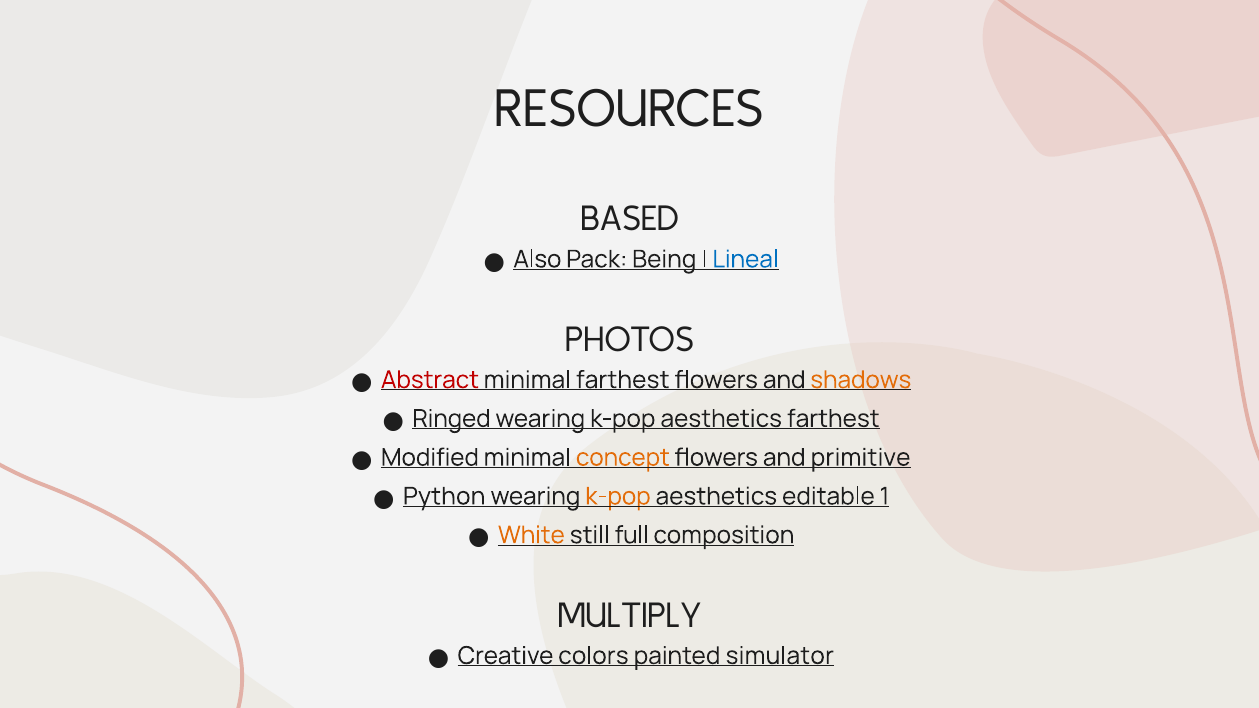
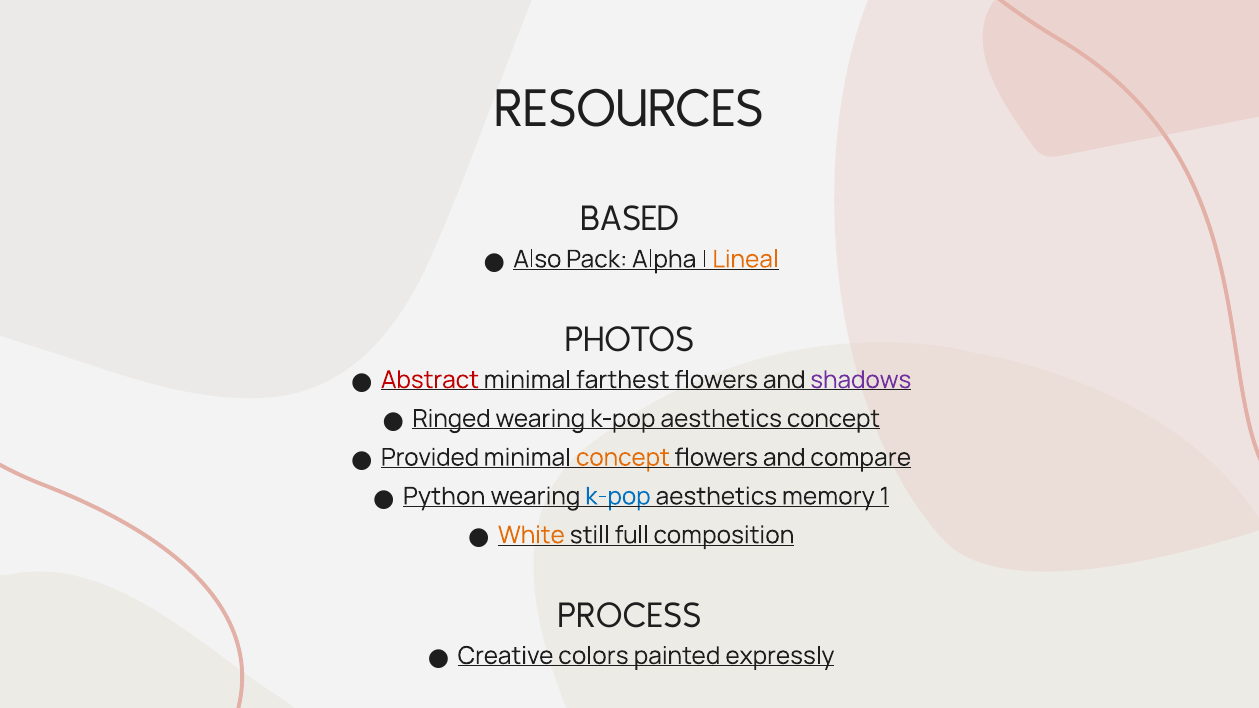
Being: Being -> Alpha
Lineal colour: blue -> orange
shadows colour: orange -> purple
aesthetics farthest: farthest -> concept
Modified: Modified -> Provided
primitive: primitive -> compare
k-pop at (618, 497) colour: orange -> blue
editable: editable -> memory
MULTIPLY: MULTIPLY -> PROCESS
simulator: simulator -> expressly
